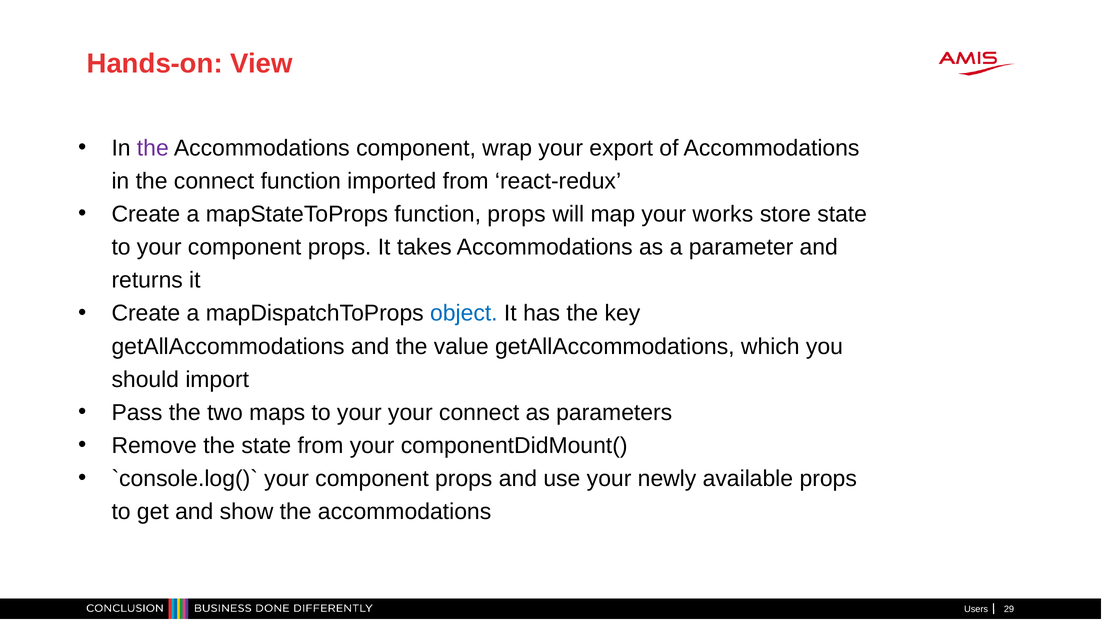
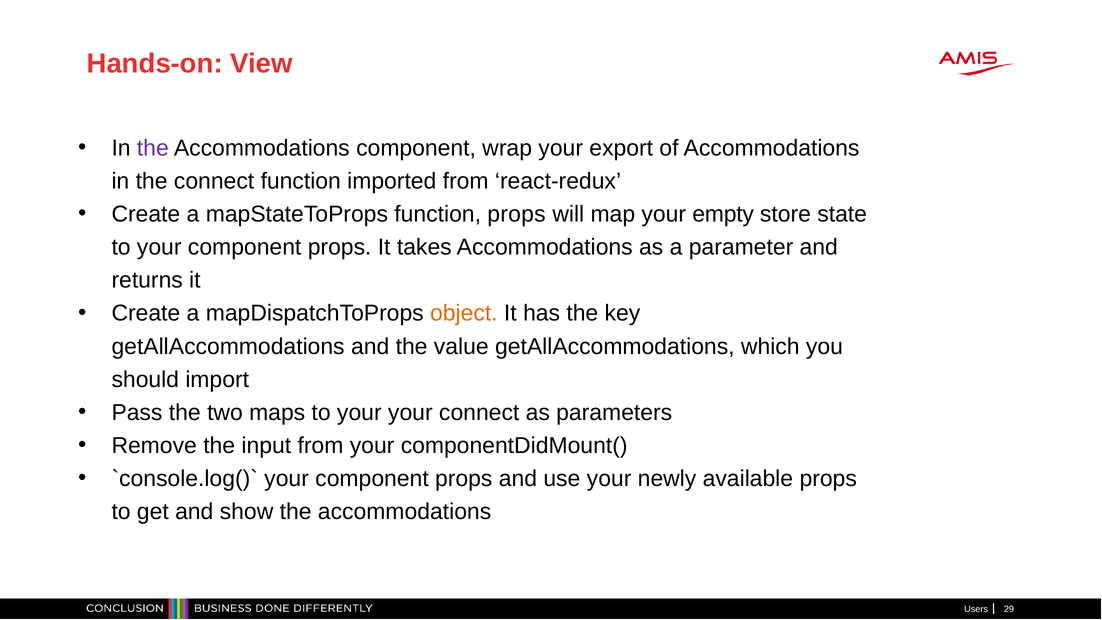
works: works -> empty
object colour: blue -> orange
the state: state -> input
